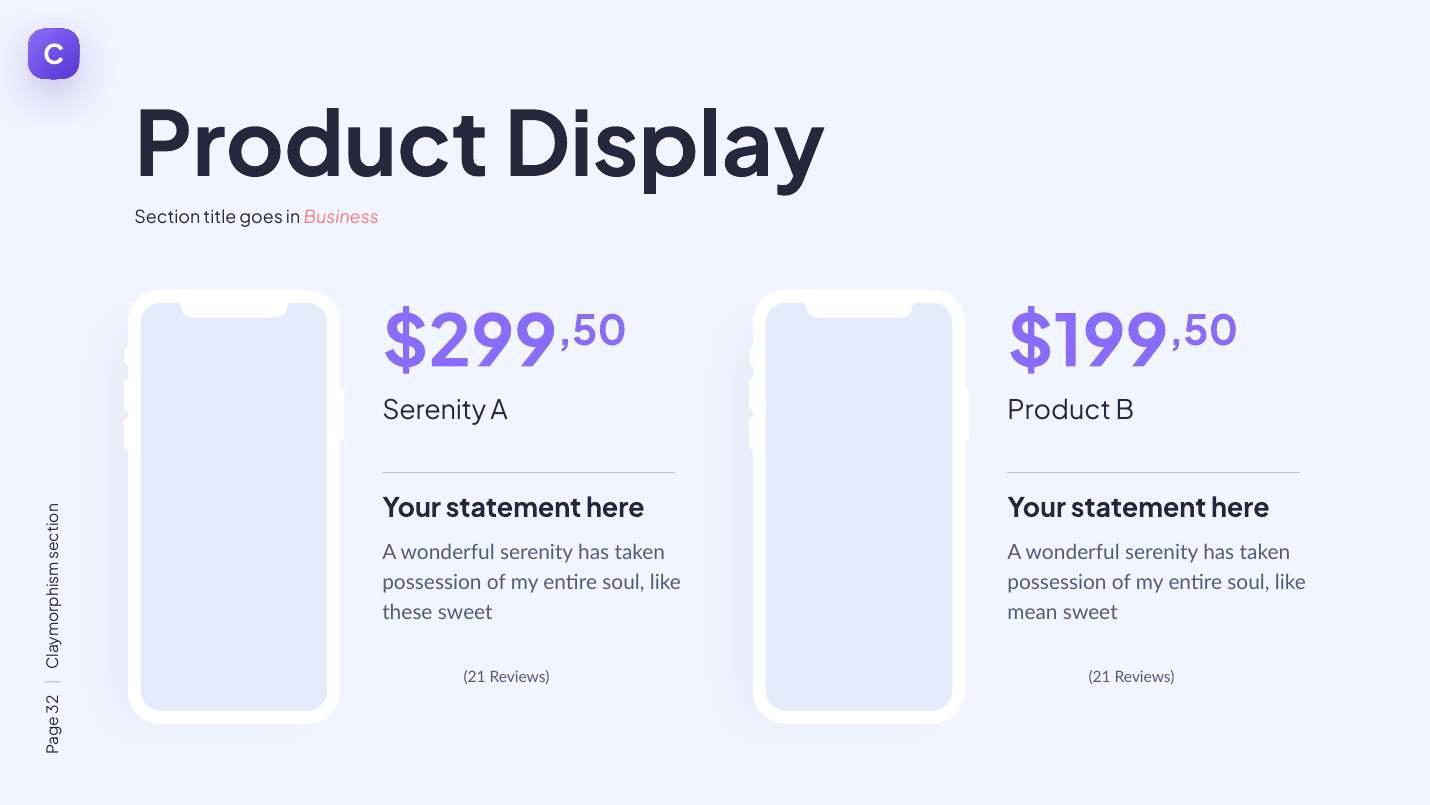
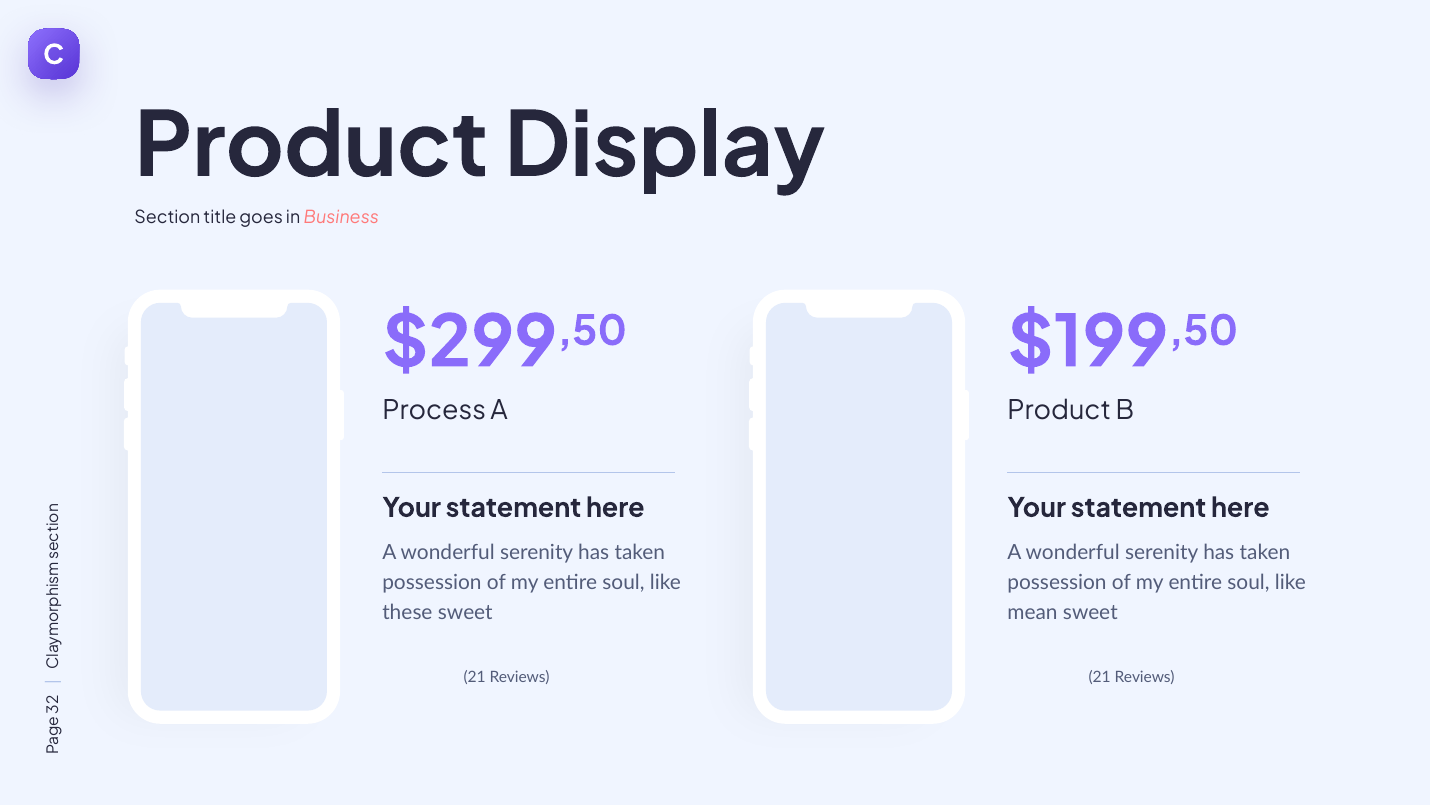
Serenity at (434, 410): Serenity -> Process
